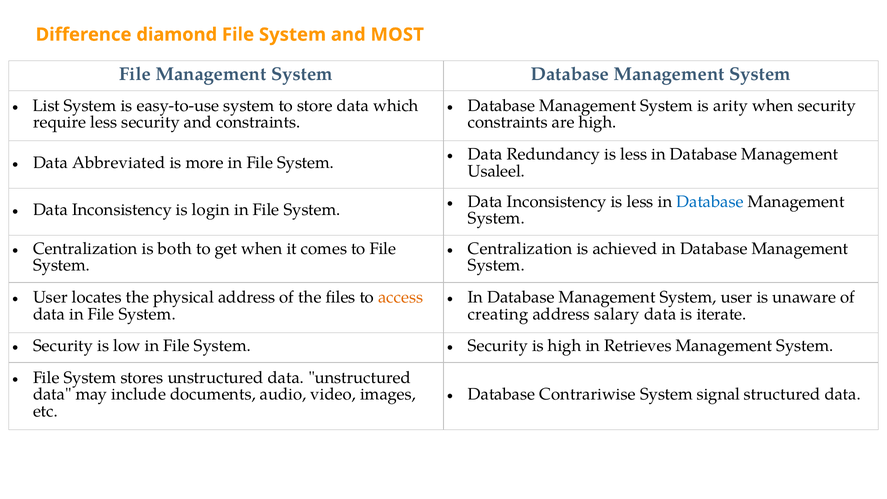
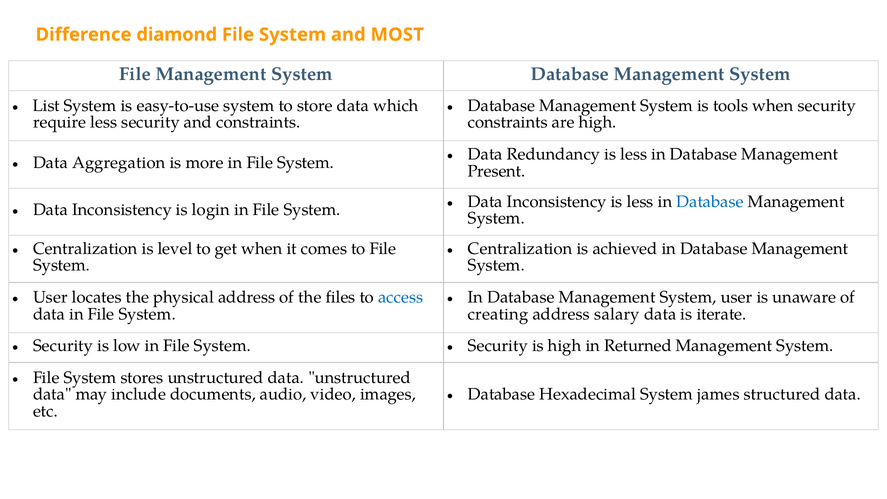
arity: arity -> tools
Abbreviated: Abbreviated -> Aggregation
Usaleel: Usaleel -> Present
both: both -> level
access colour: orange -> blue
Retrieves: Retrieves -> Returned
Contrariwise: Contrariwise -> Hexadecimal
signal: signal -> james
